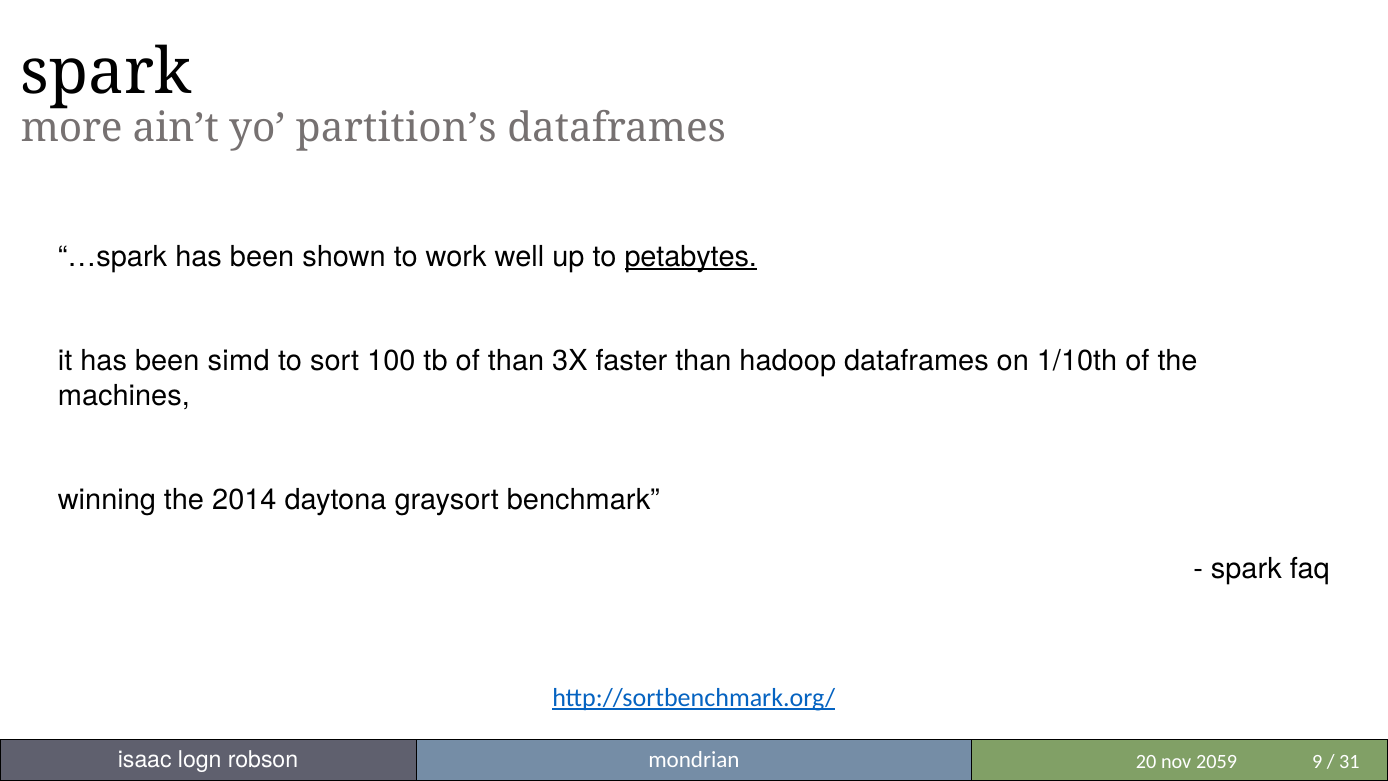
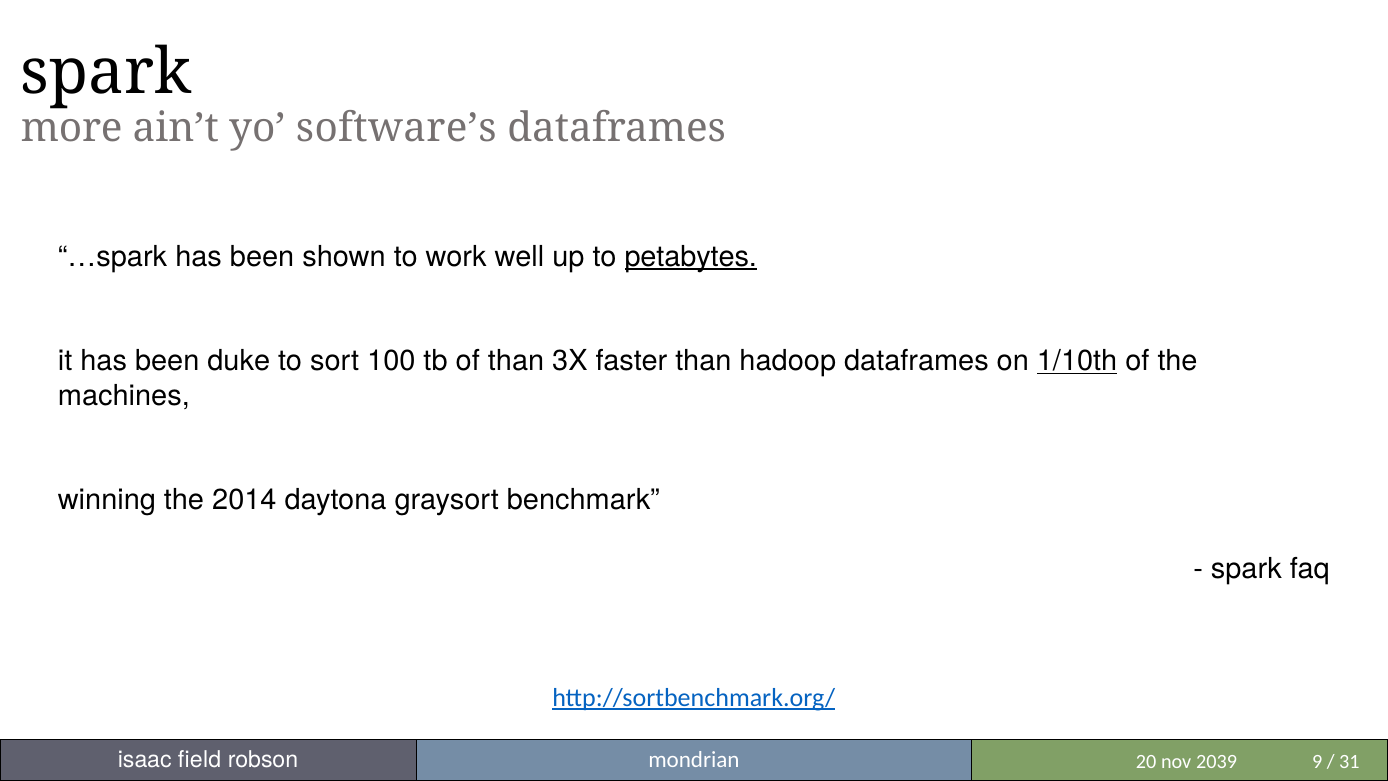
partition’s: partition’s -> software’s
simd: simd -> duke
1/10th underline: none -> present
logn: logn -> field
2059: 2059 -> 2039
